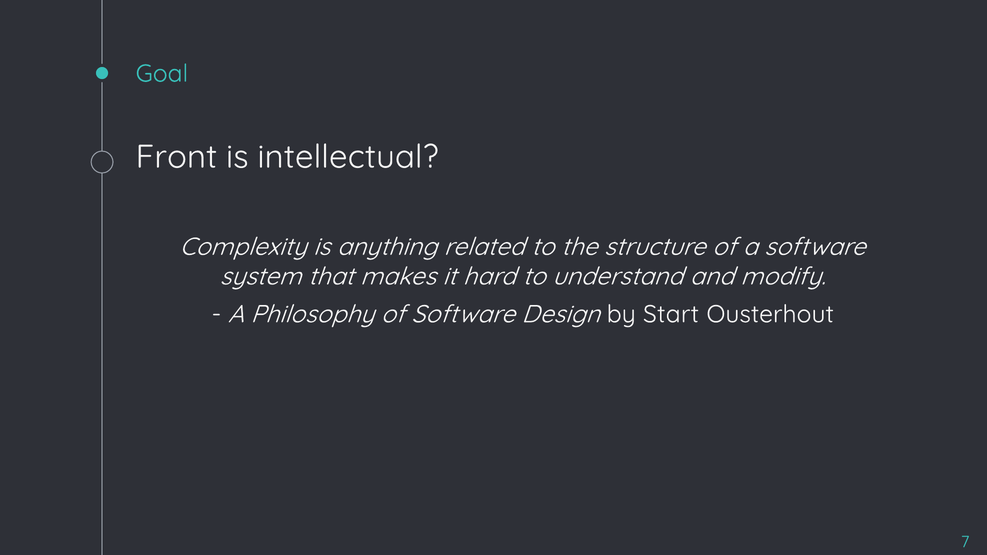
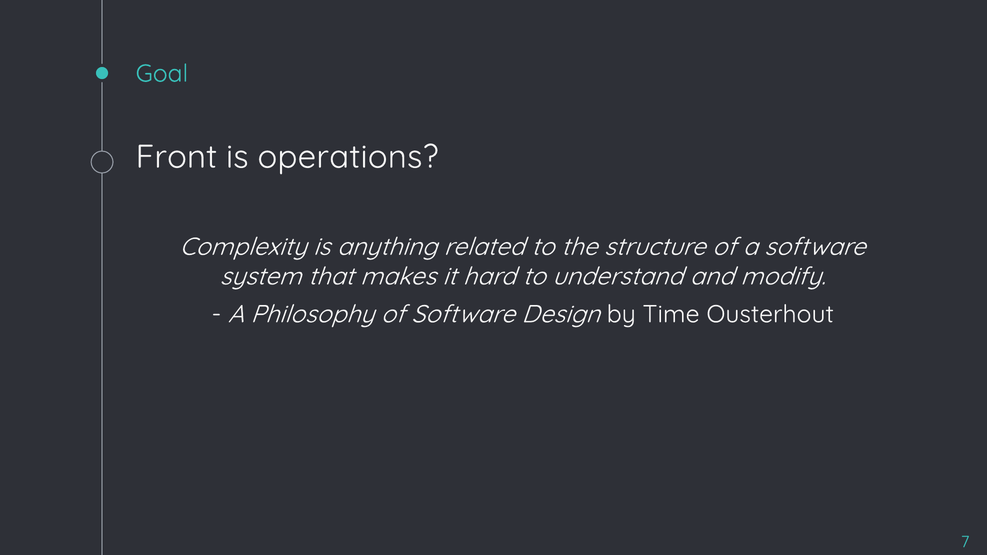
intellectual: intellectual -> operations
Start: Start -> Time
